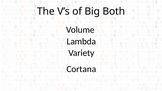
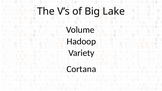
Both: Both -> Lake
Lambda: Lambda -> Hadoop
